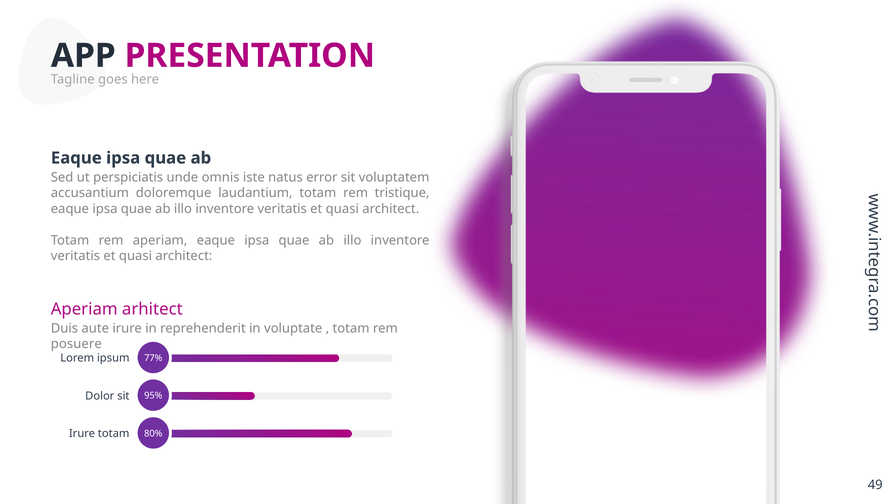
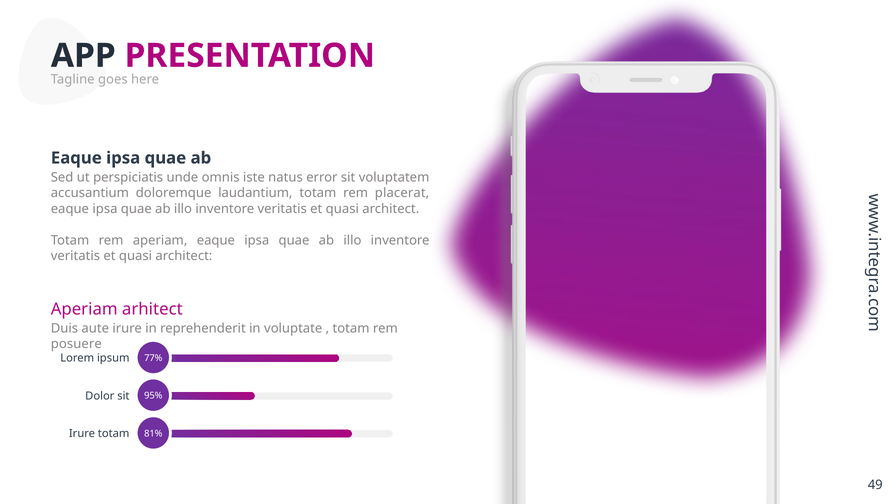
tristique: tristique -> placerat
80%: 80% -> 81%
